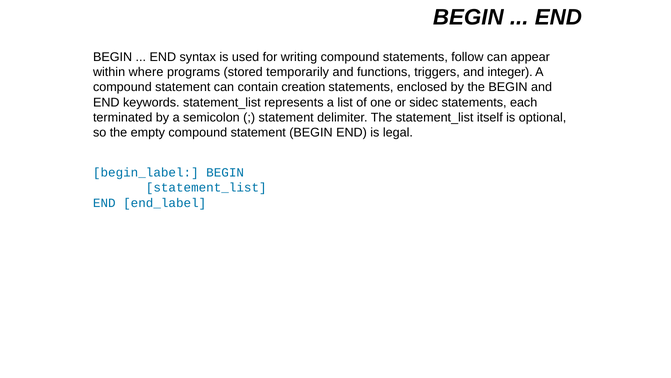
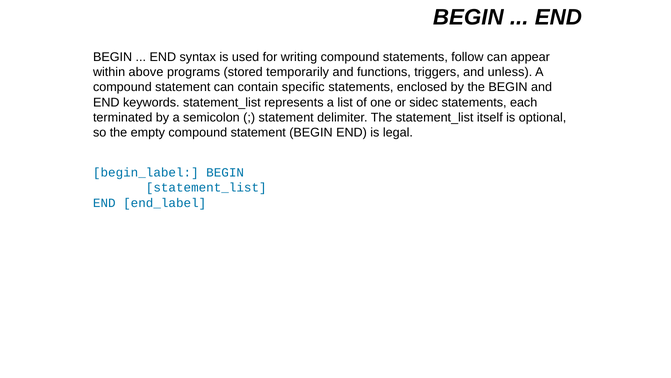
where: where -> above
integer: integer -> unless
creation: creation -> specific
